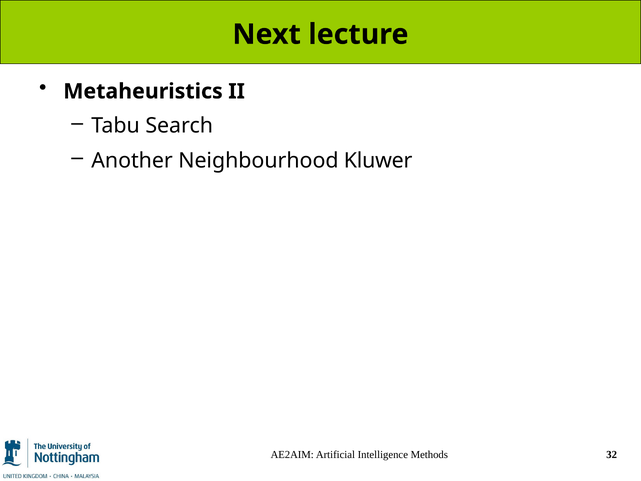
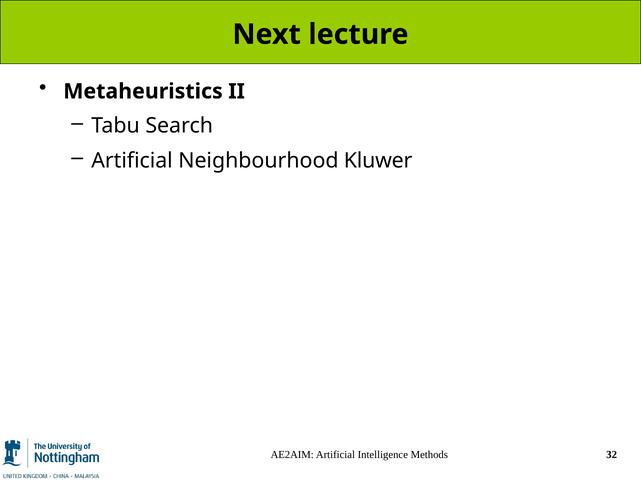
Another at (132, 160): Another -> Artificial
